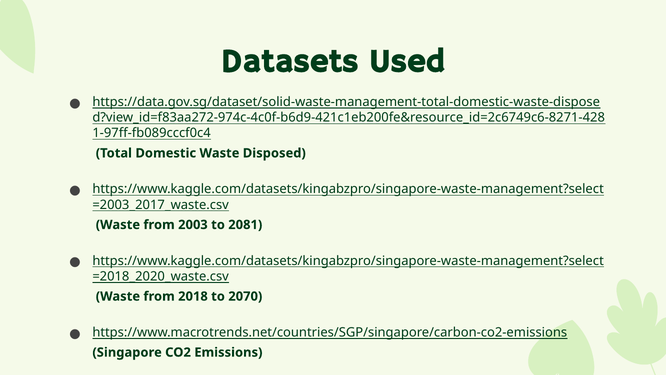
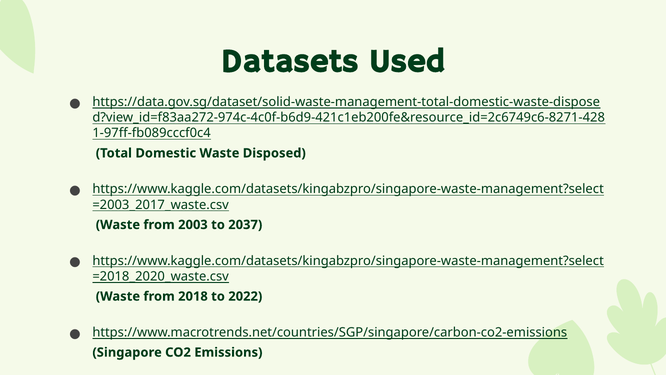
2081: 2081 -> 2037
2070: 2070 -> 2022
